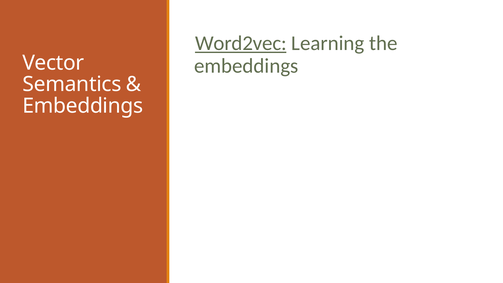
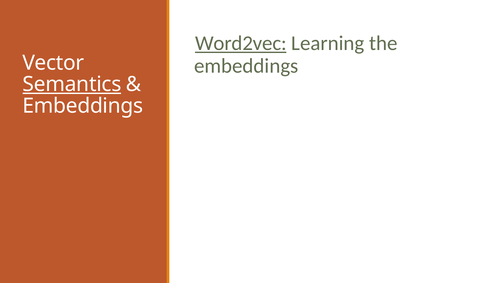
Semantics underline: none -> present
